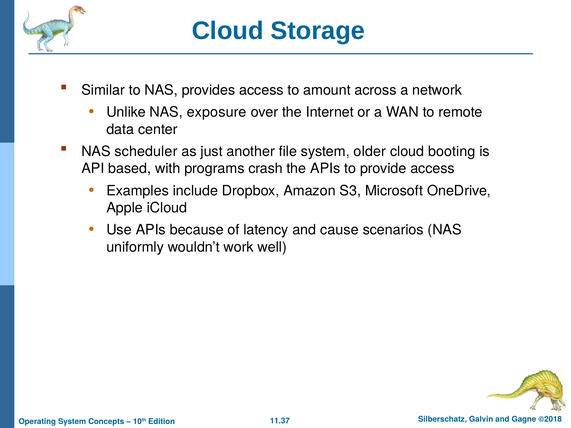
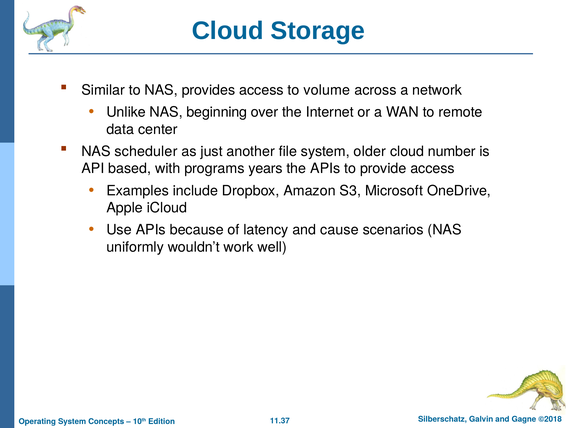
amount: amount -> volume
exposure: exposure -> beginning
booting: booting -> number
crash: crash -> years
